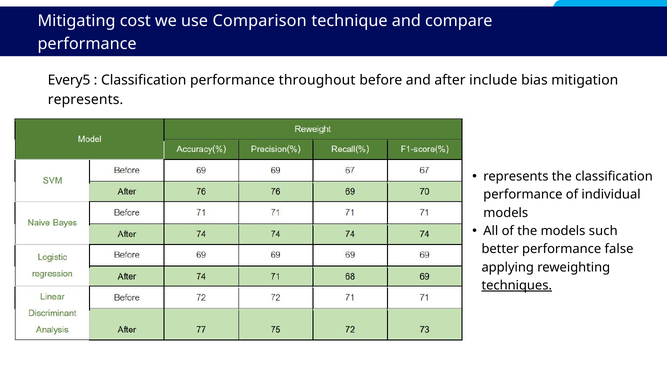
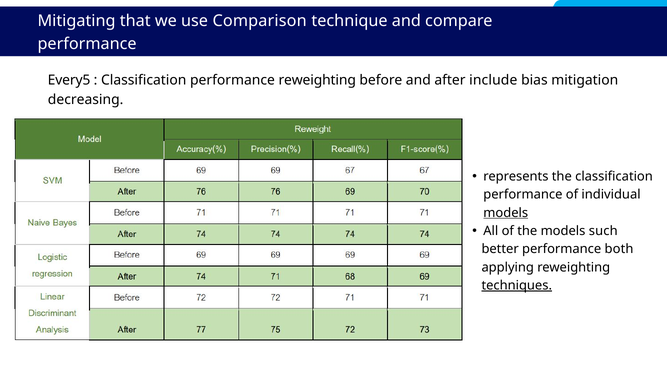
cost: cost -> that
performance throughout: throughout -> reweighting
represents at (86, 100): represents -> decreasing
models at (506, 213) underline: none -> present
false: false -> both
